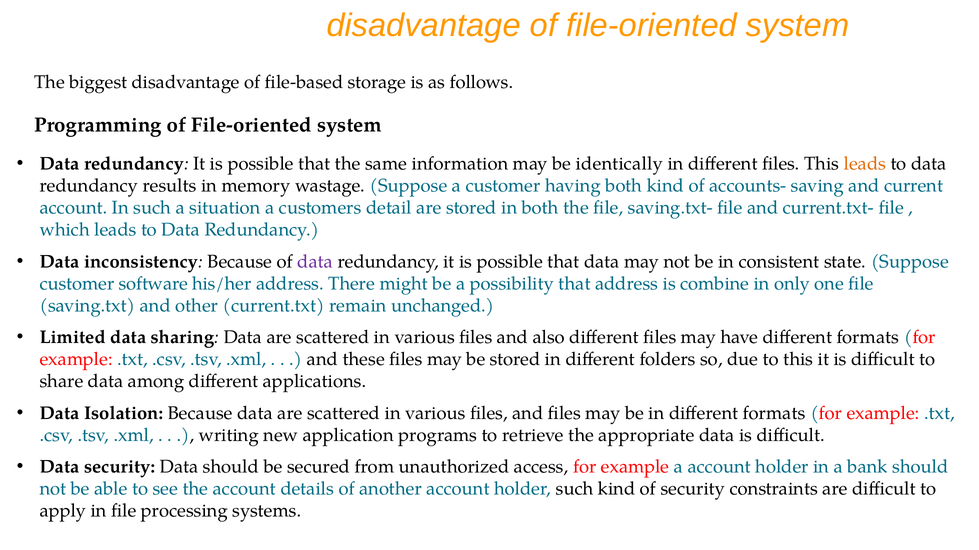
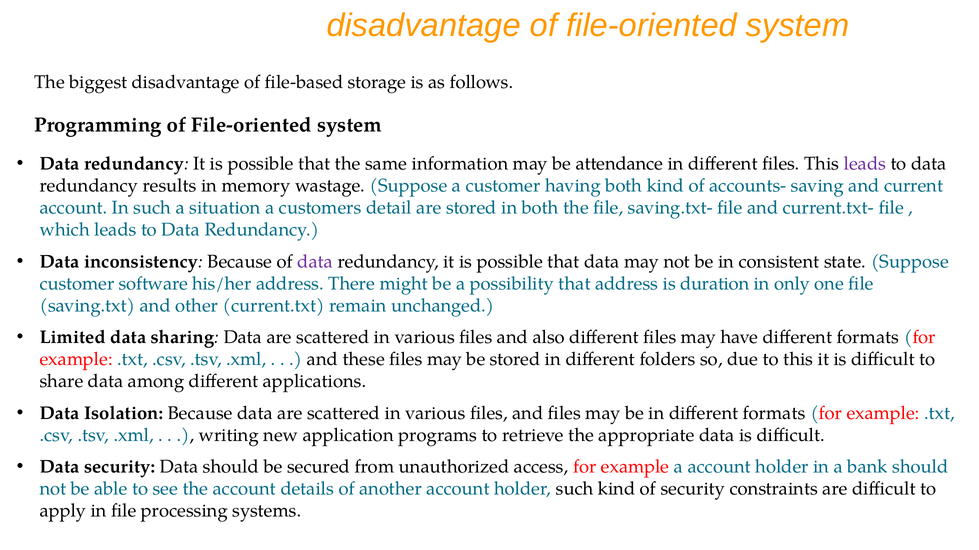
identically: identically -> attendance
leads at (865, 164) colour: orange -> purple
combine: combine -> duration
